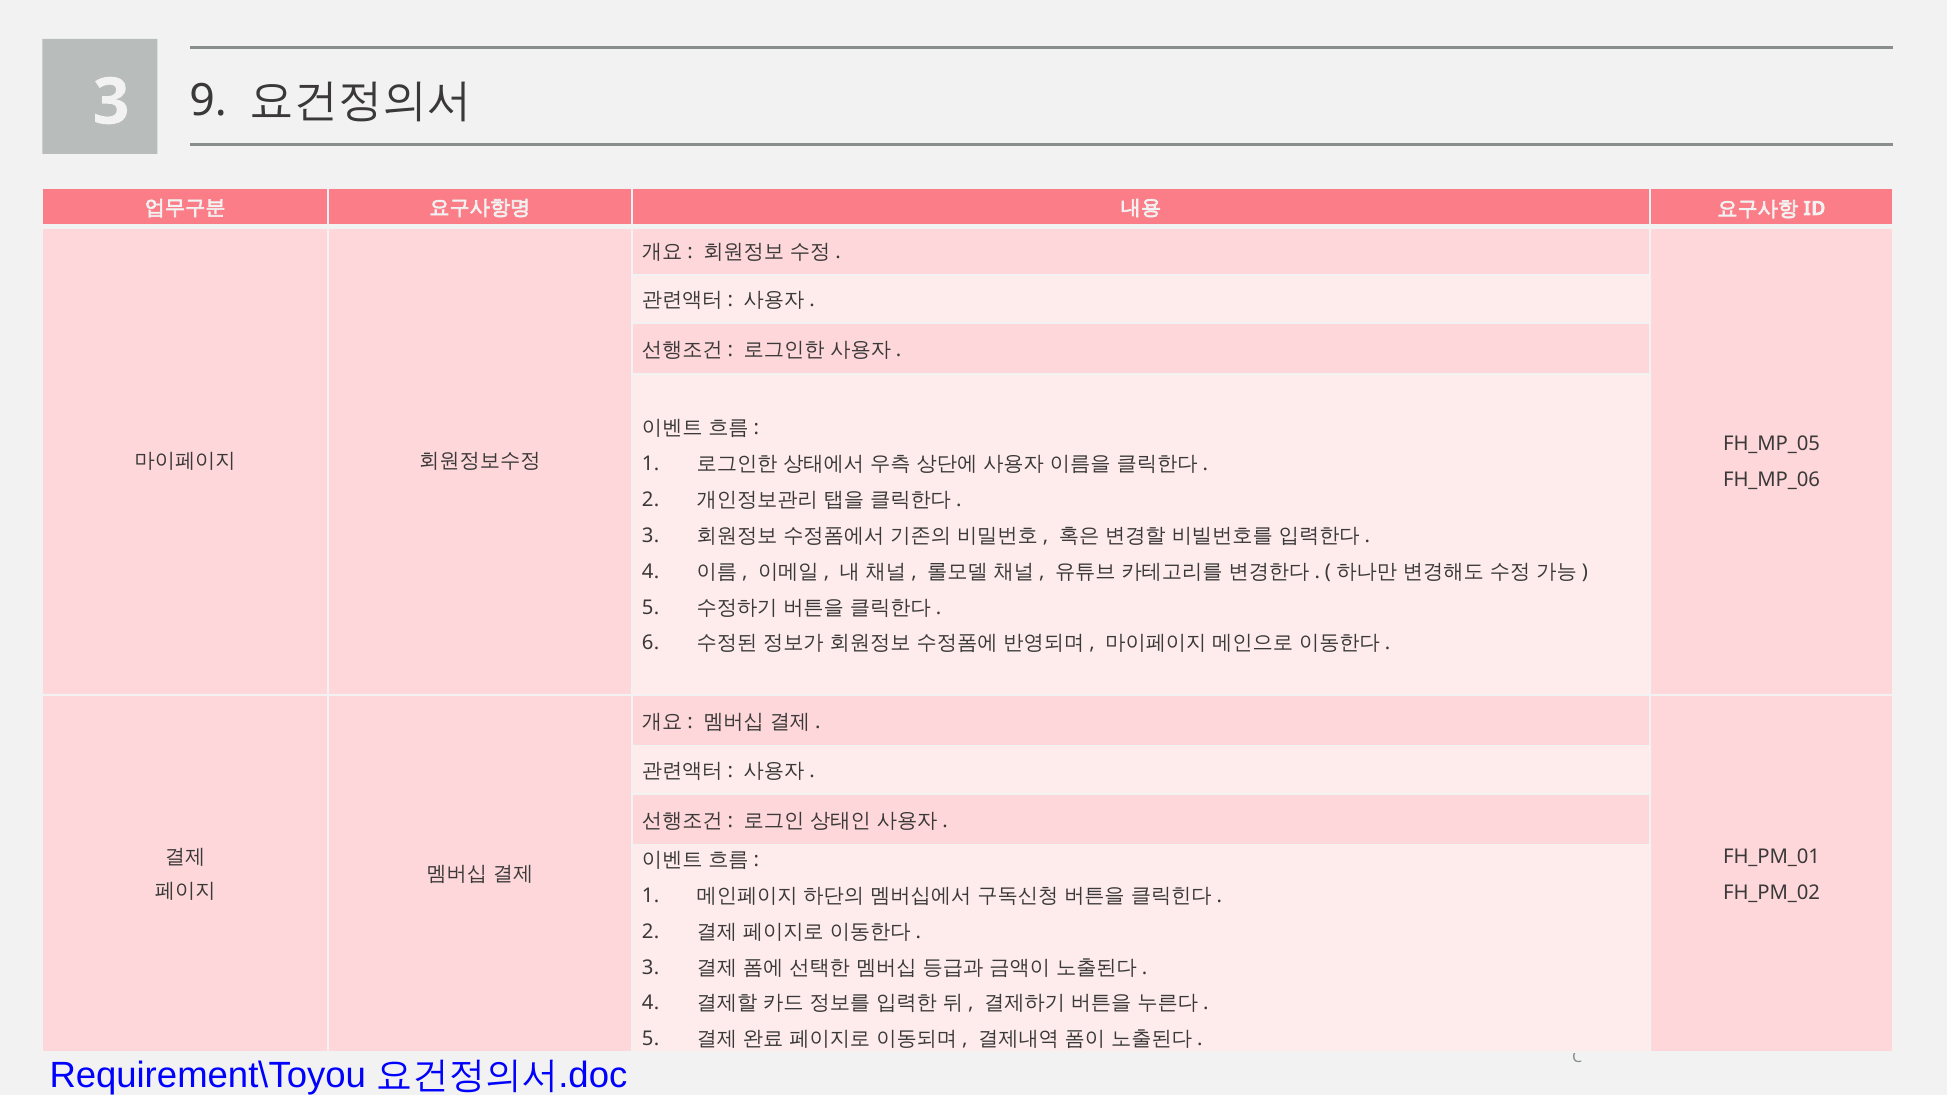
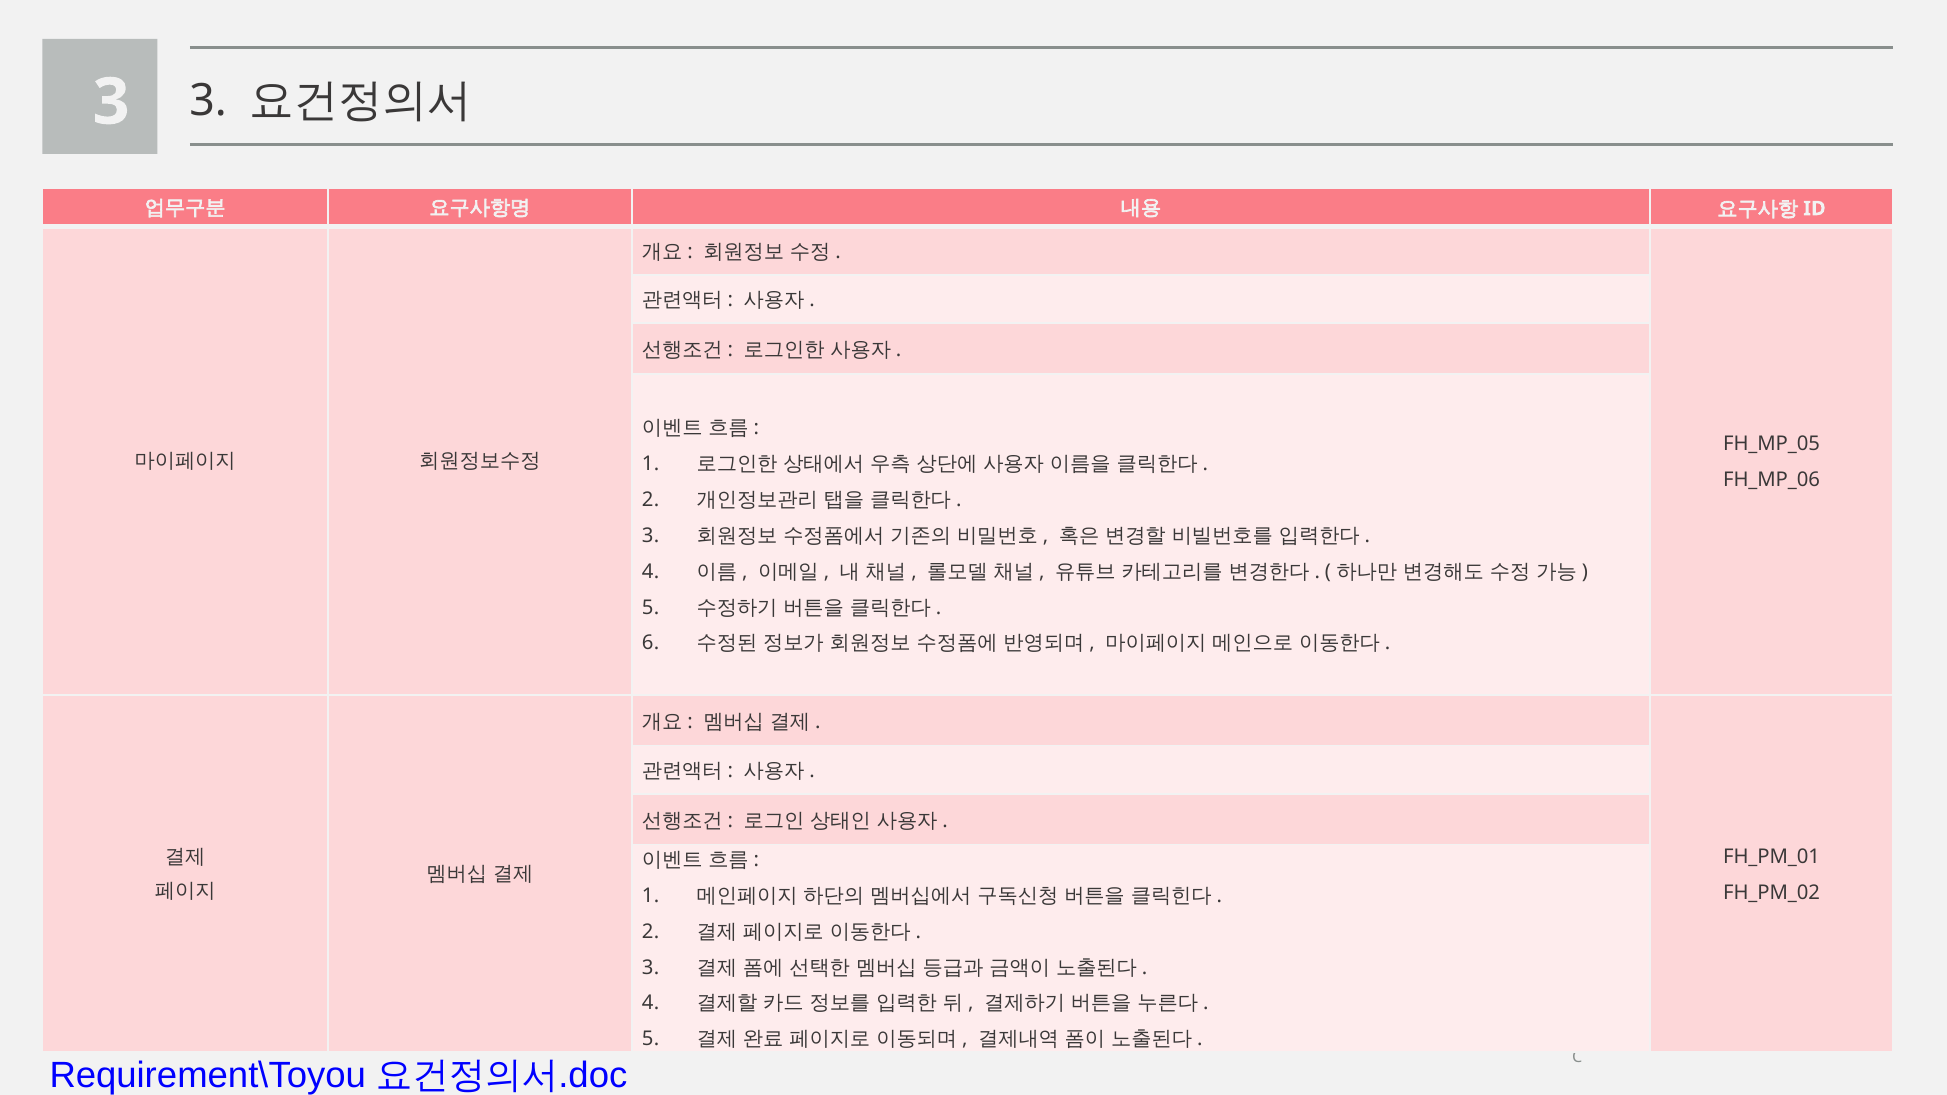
3 9: 9 -> 3
